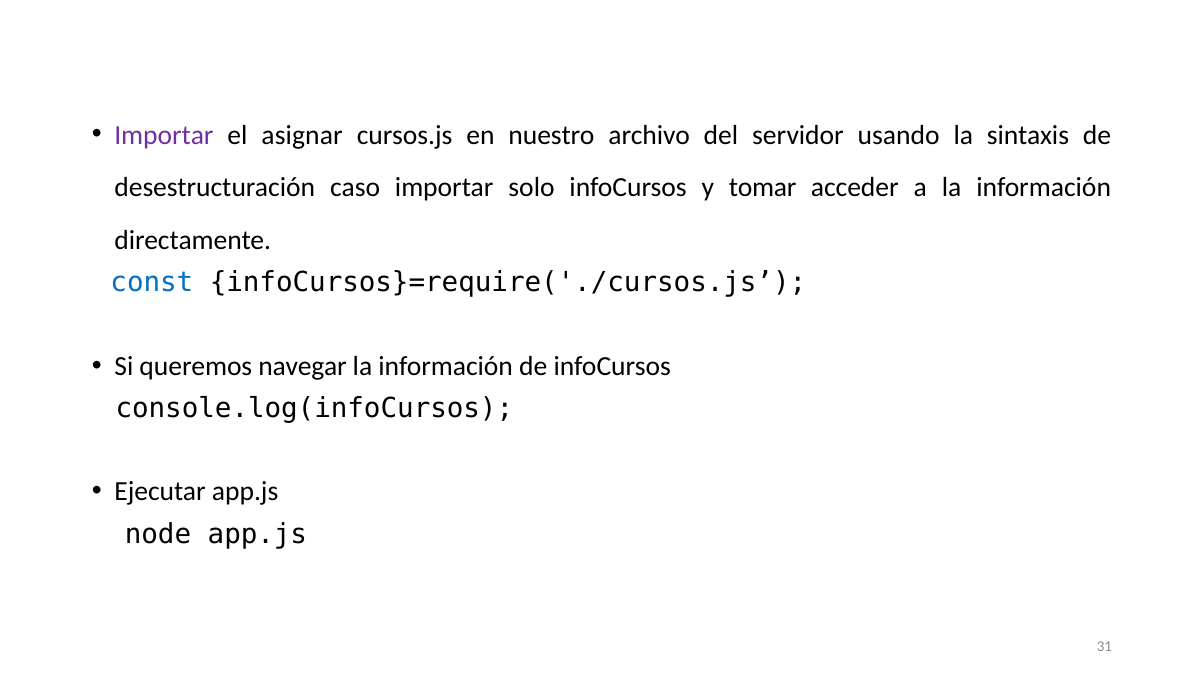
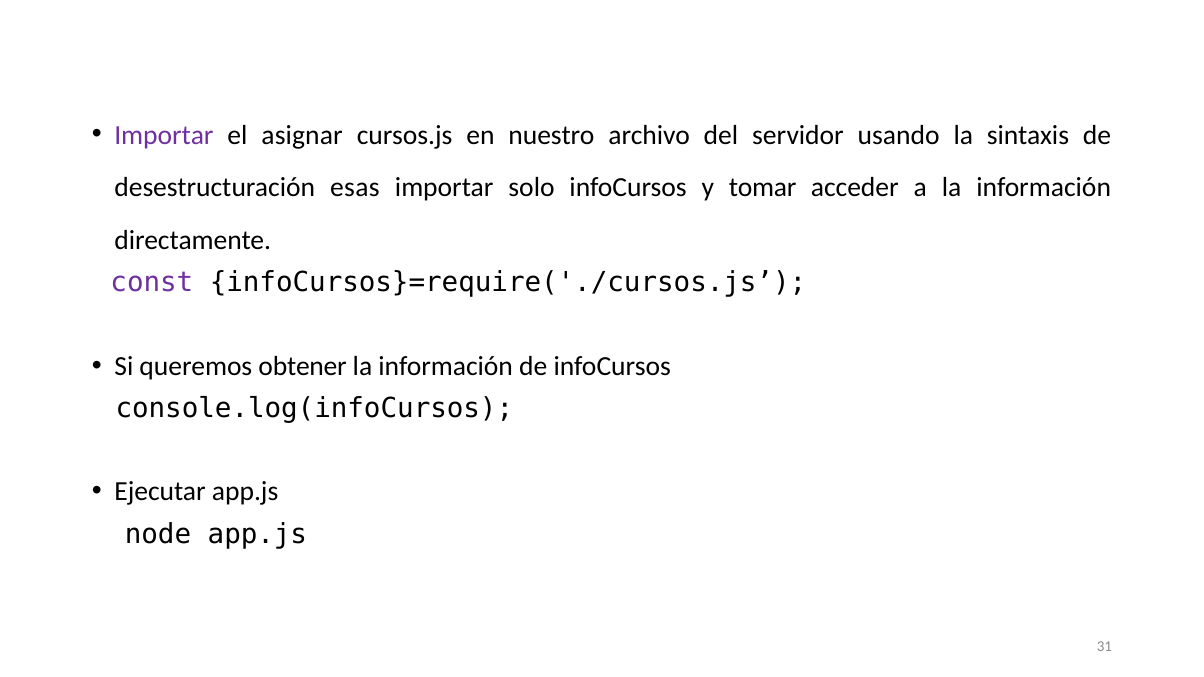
caso: caso -> esas
const colour: blue -> purple
navegar: navegar -> obtener
